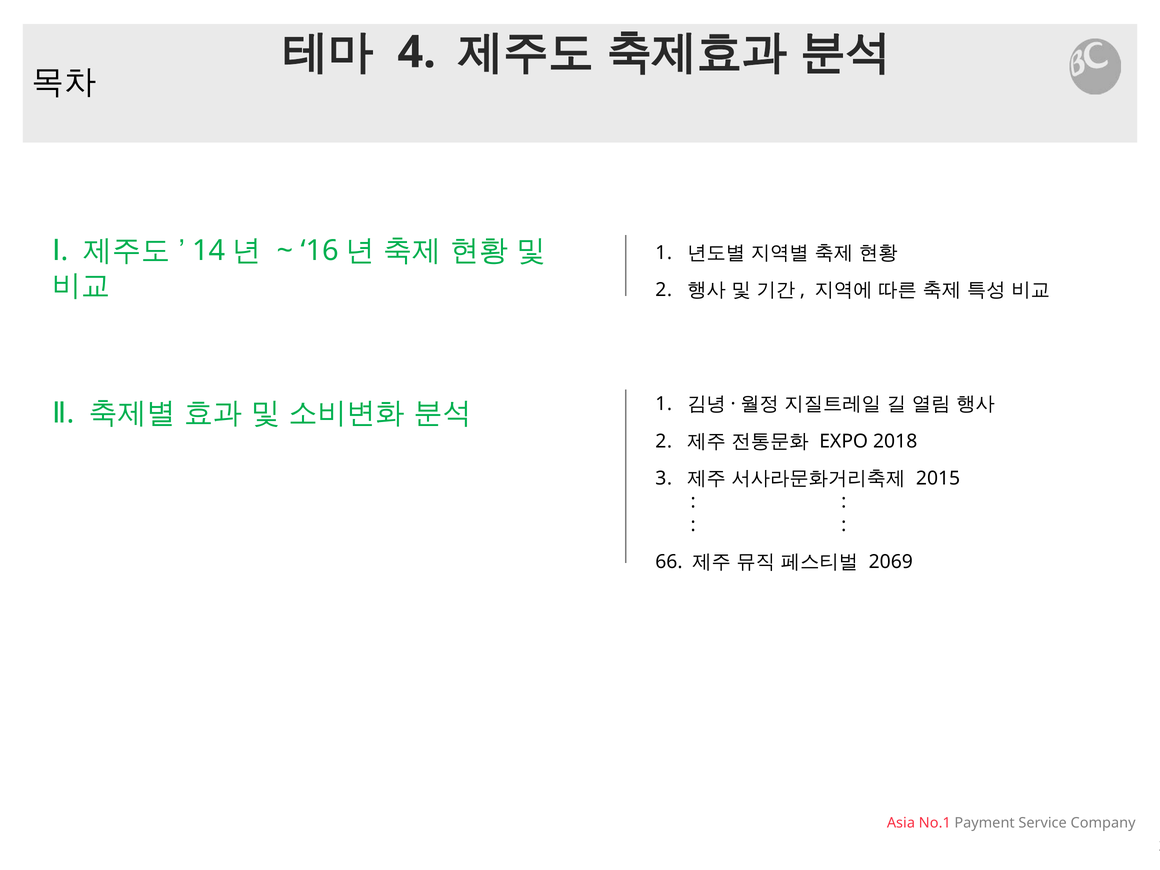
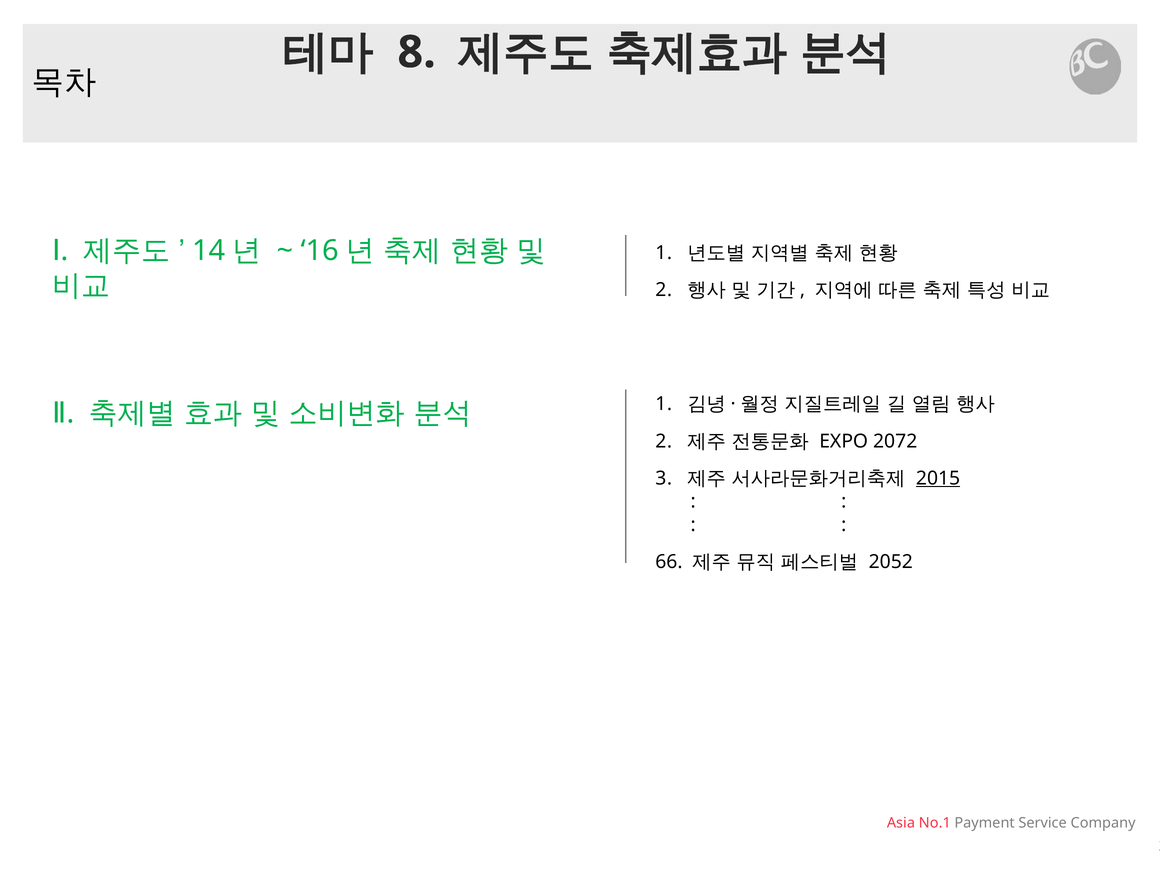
4: 4 -> 8
2018: 2018 -> 2072
2015 underline: none -> present
2069: 2069 -> 2052
